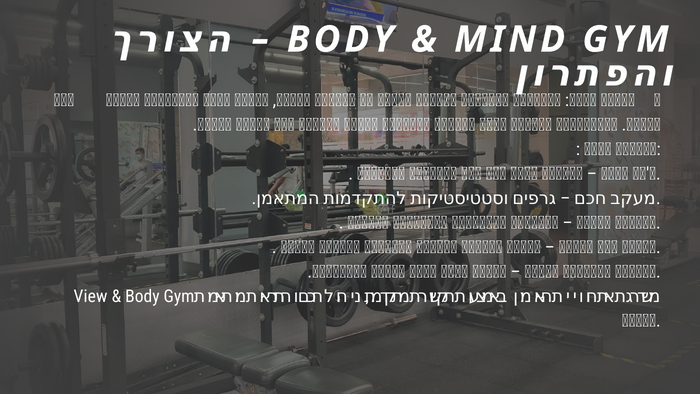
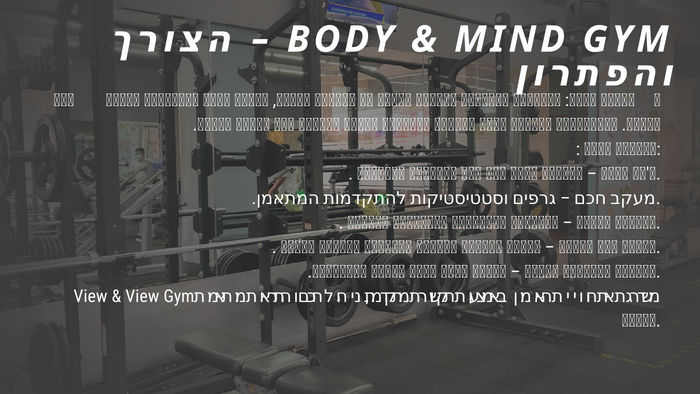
Body at (142, 296): Body -> View
